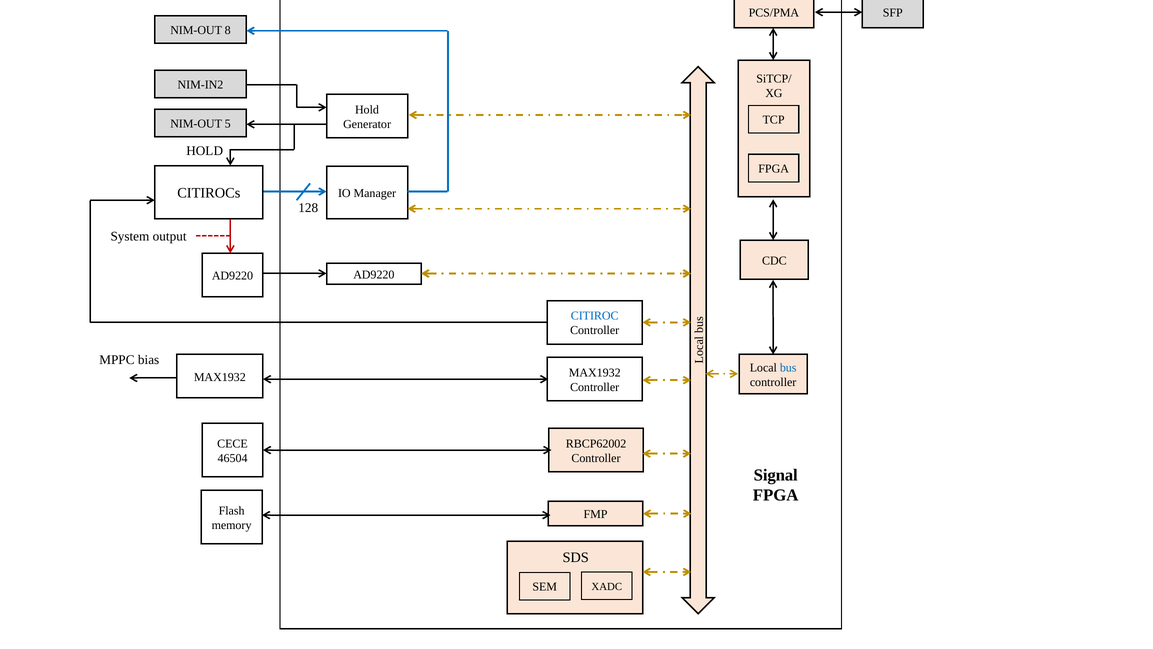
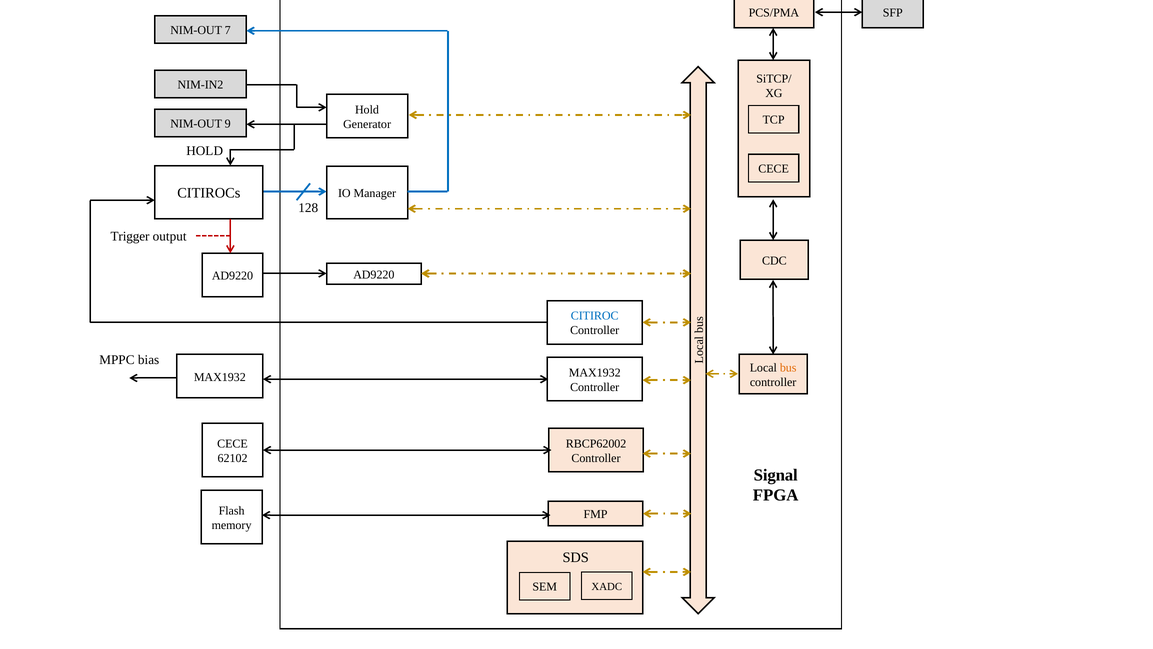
8: 8 -> 7
5: 5 -> 9
FPGA at (774, 169): FPGA -> CECE
System: System -> Trigger
bus colour: blue -> orange
46504: 46504 -> 62102
